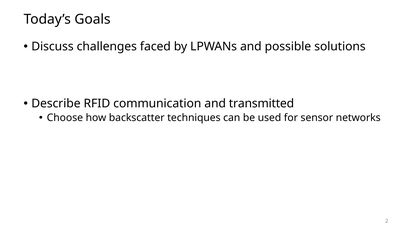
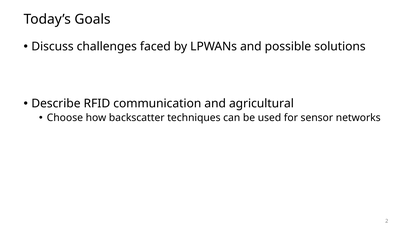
transmitted: transmitted -> agricultural
